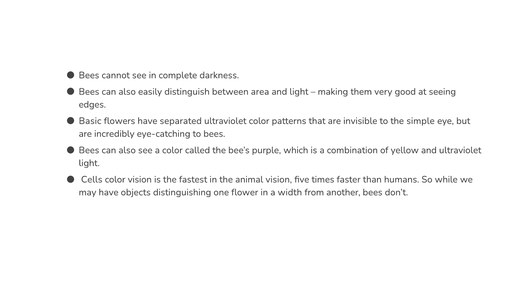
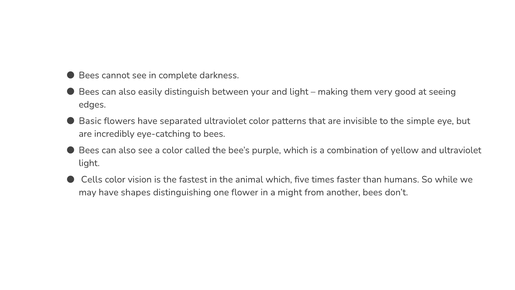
area: area -> your
animal vision: vision -> which
objects: objects -> shapes
width: width -> might
